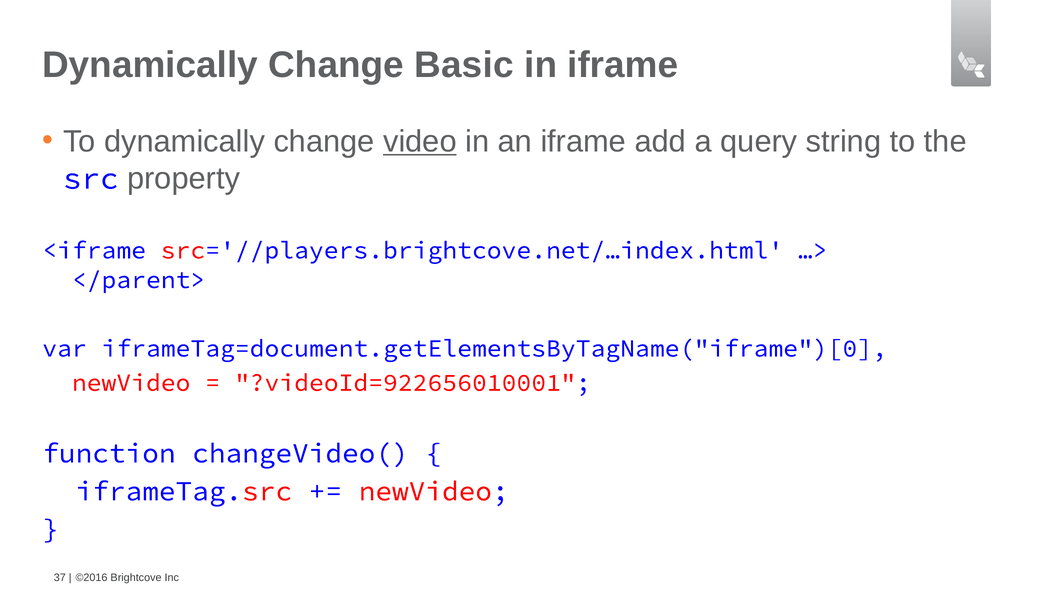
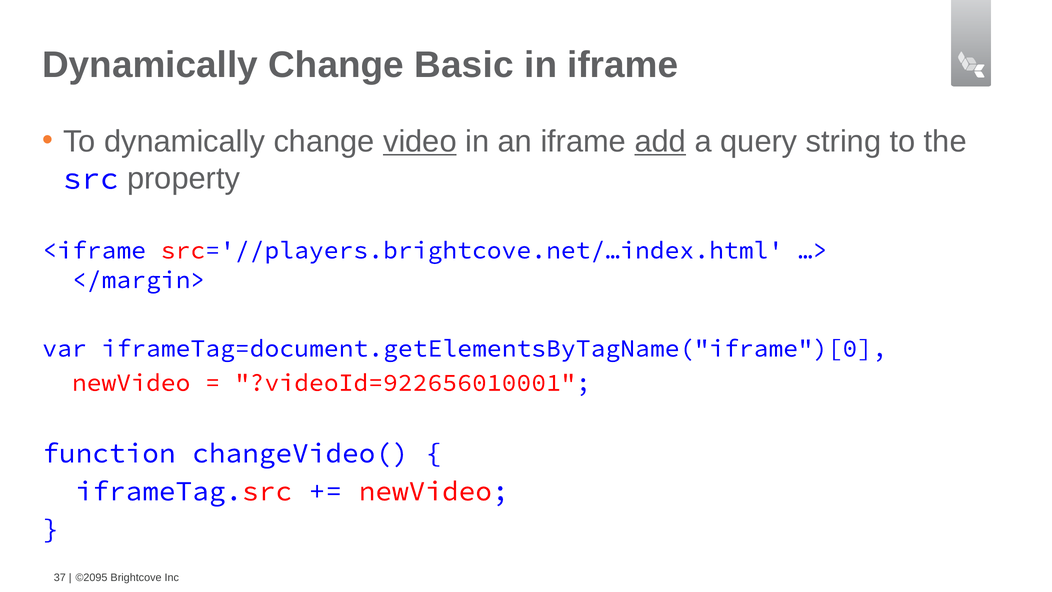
add underline: none -> present
</parent>: </parent> -> </margin>
©2016: ©2016 -> ©2095
